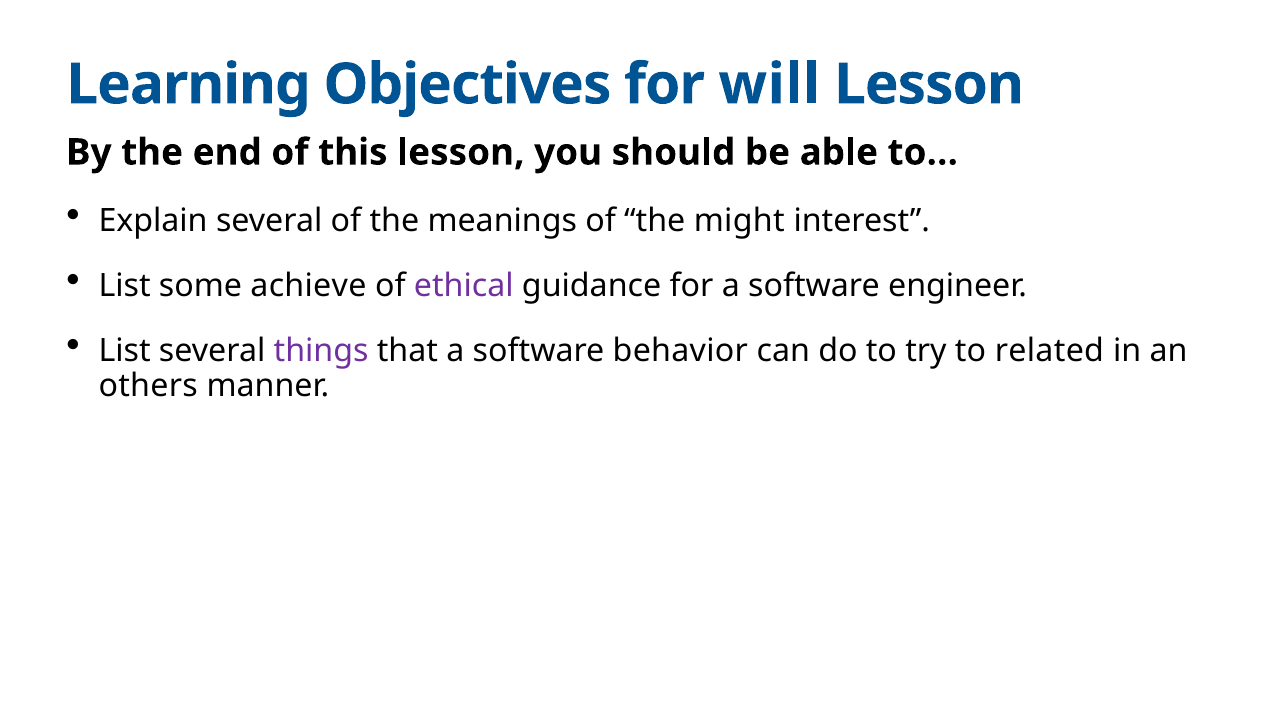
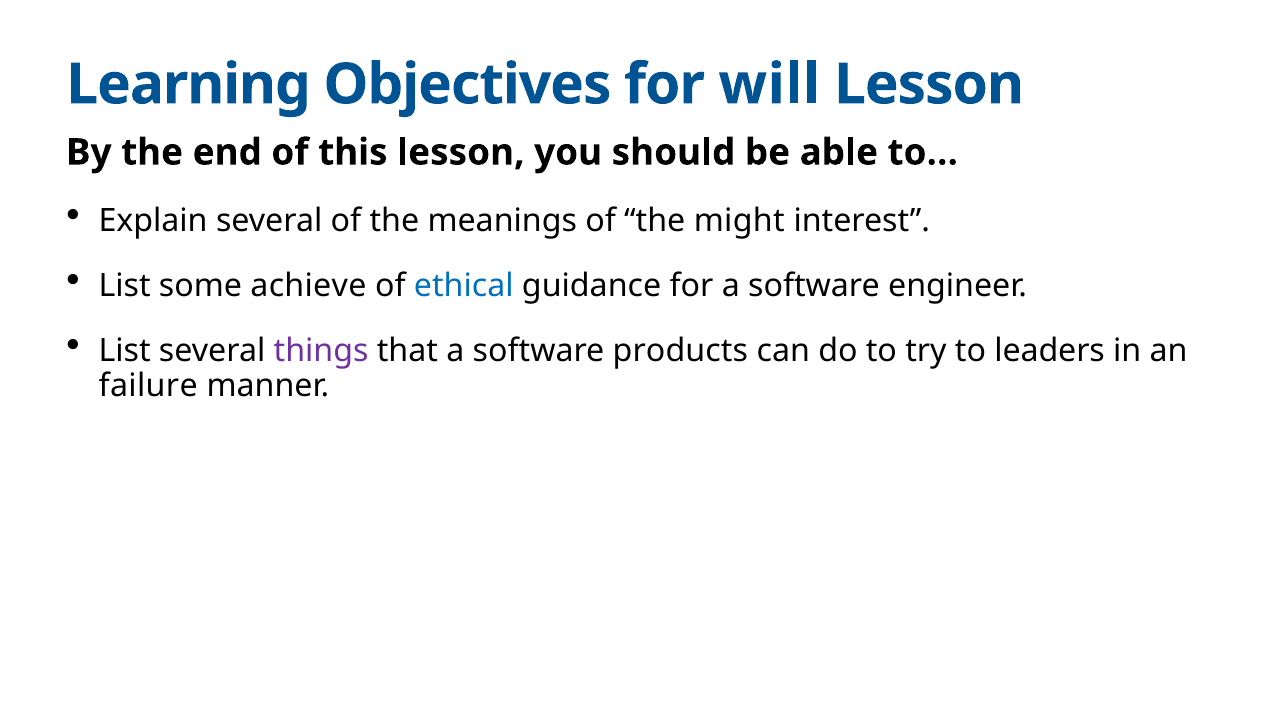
ethical colour: purple -> blue
behavior: behavior -> products
related: related -> leaders
others: others -> failure
